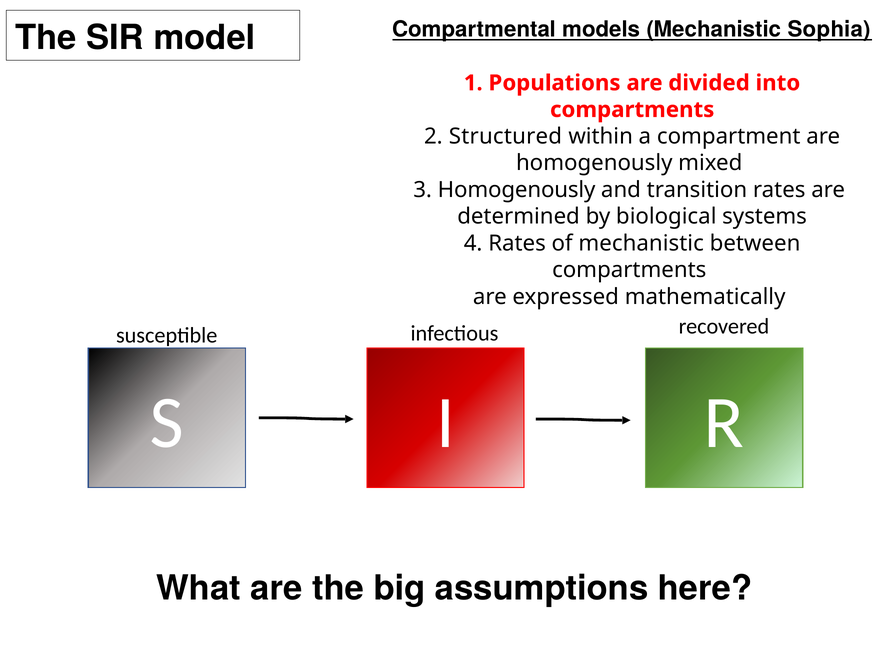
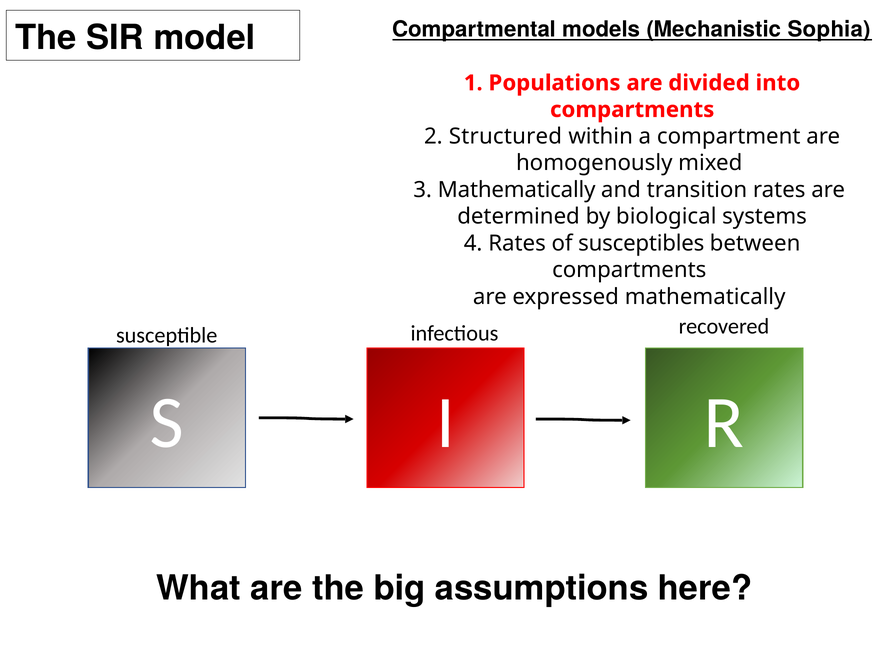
3 Homogenously: Homogenously -> Mathematically
of mechanistic: mechanistic -> susceptibles
